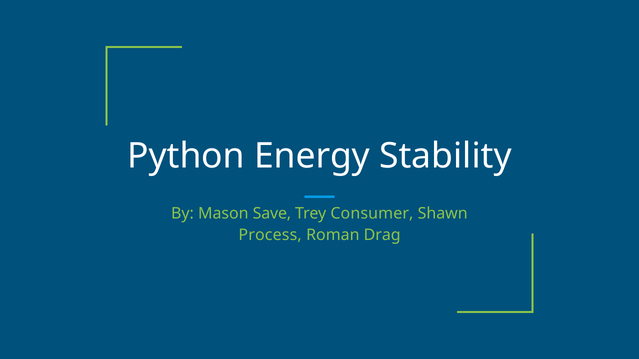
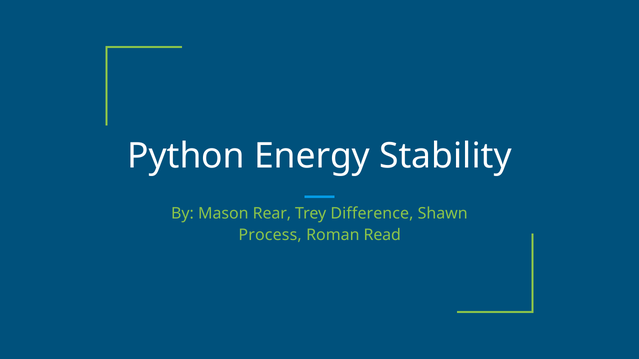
Save: Save -> Rear
Consumer: Consumer -> Difference
Drag: Drag -> Read
